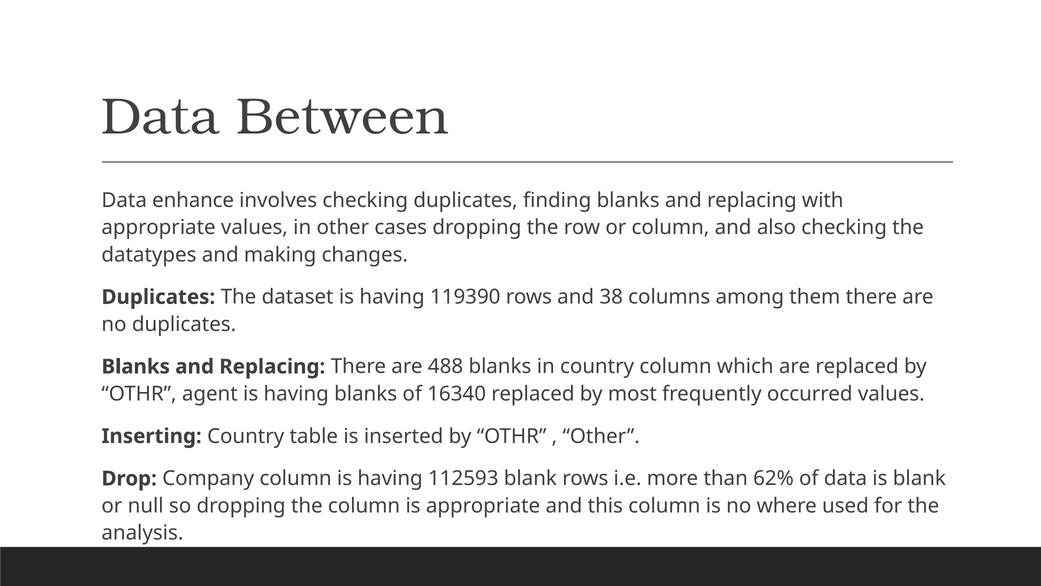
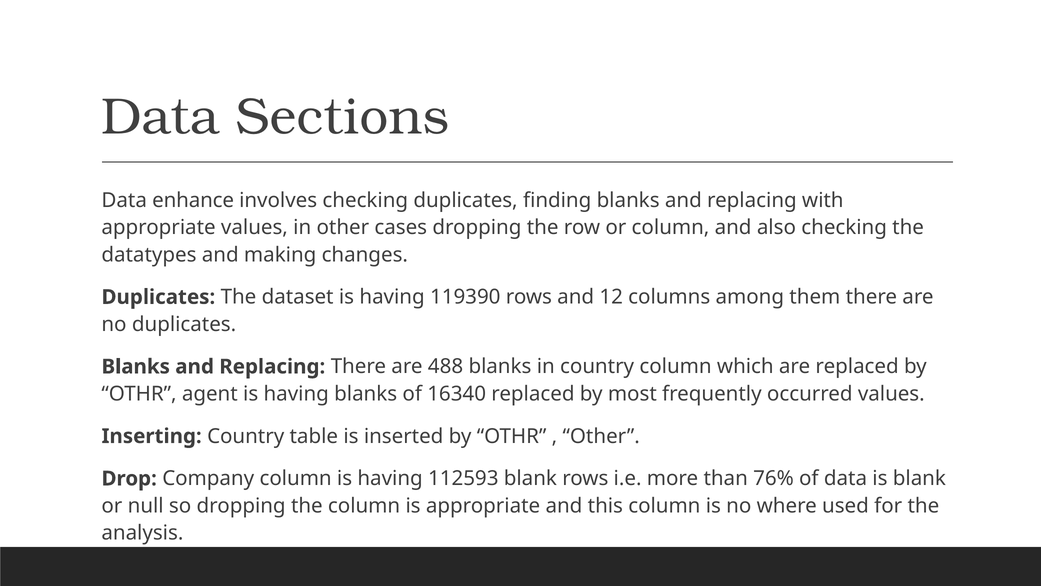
Between: Between -> Sections
38: 38 -> 12
62%: 62% -> 76%
